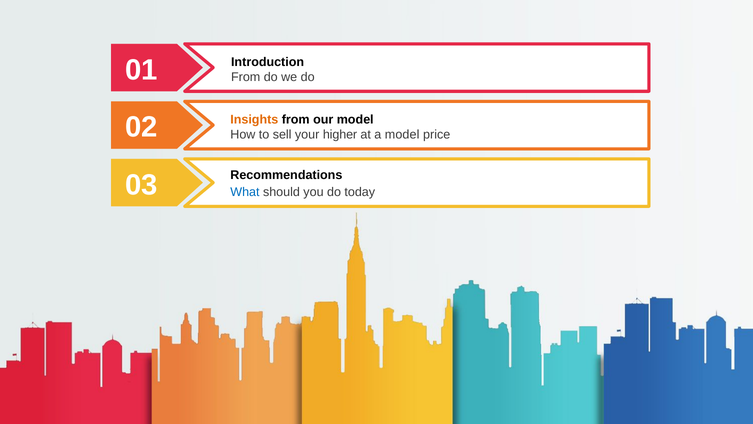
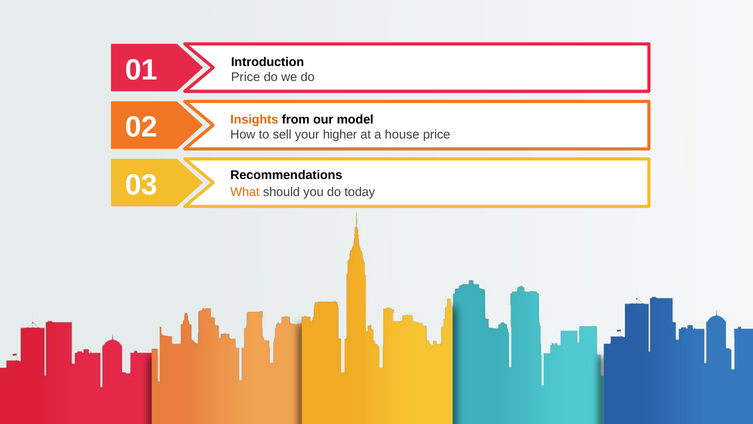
From at (246, 77): From -> Price
a model: model -> house
What colour: blue -> orange
